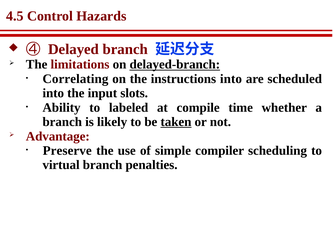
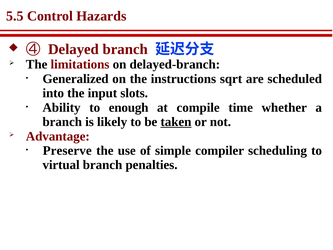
4.5: 4.5 -> 5.5
delayed-branch underline: present -> none
Correlating: Correlating -> Generalized
instructions into: into -> sqrt
labeled: labeled -> enough
